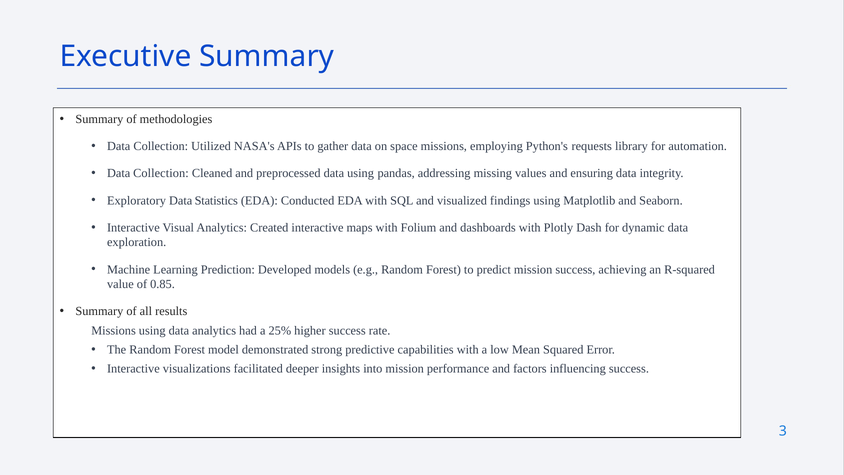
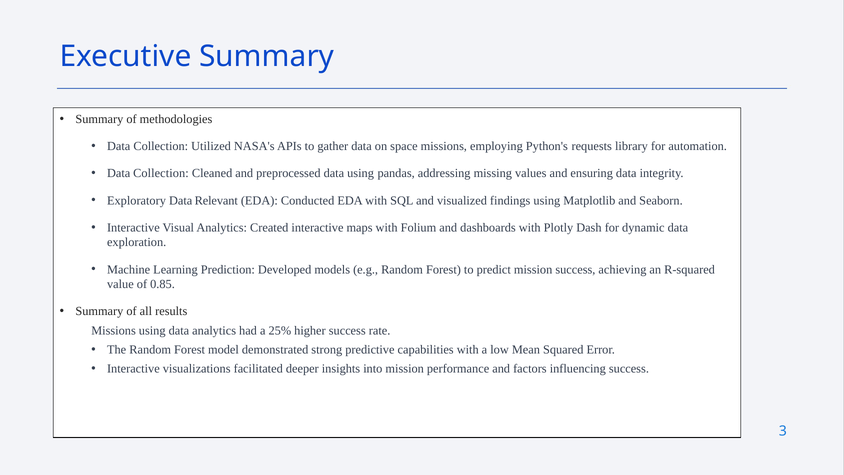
Statistics: Statistics -> Relevant
